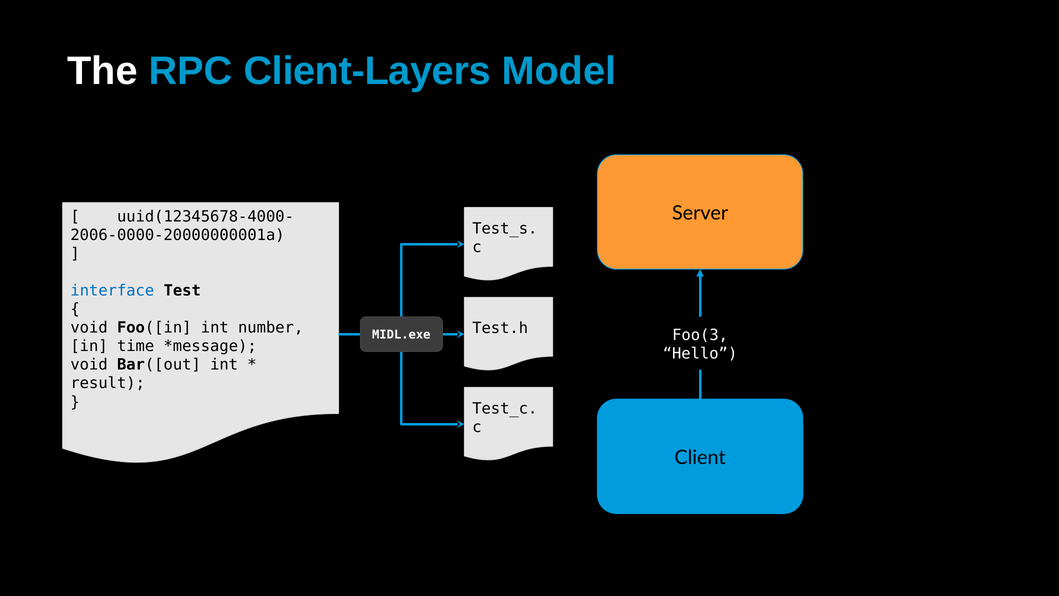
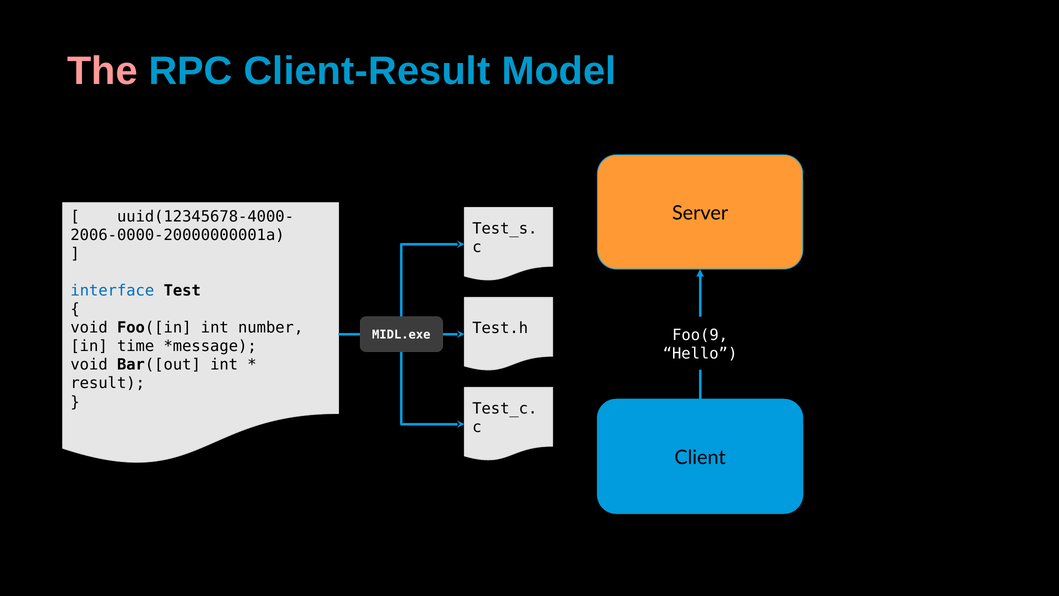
The colour: white -> pink
Client-Layers: Client-Layers -> Client-Result
Foo(3: Foo(3 -> Foo(9
